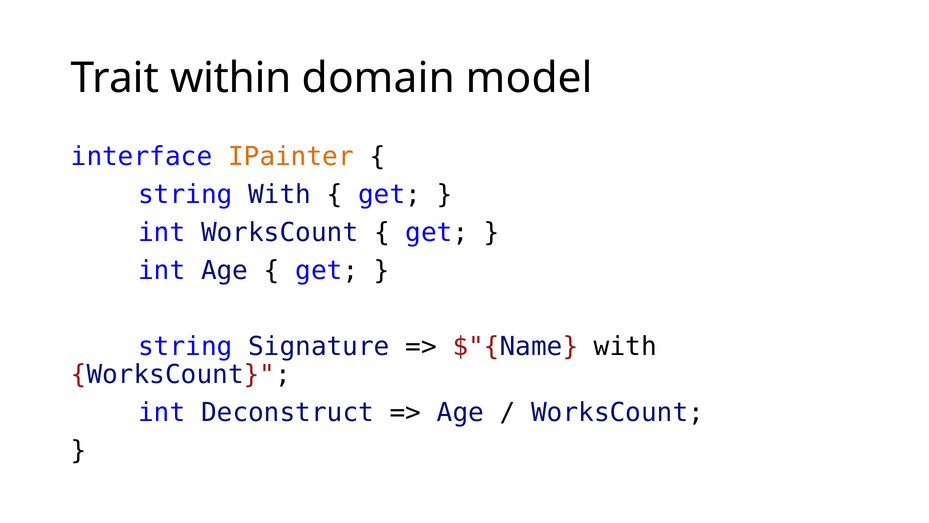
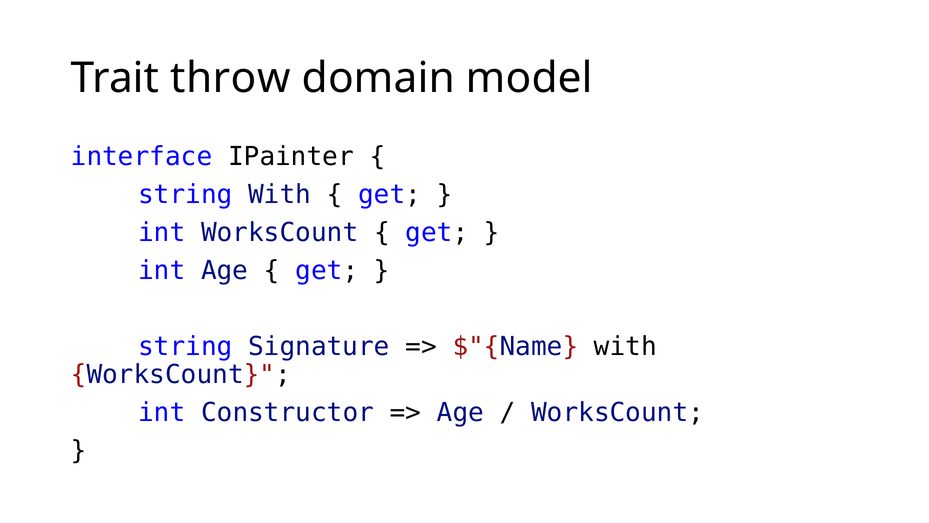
within: within -> throw
IPainter colour: orange -> black
Deconstruct: Deconstruct -> Constructor
